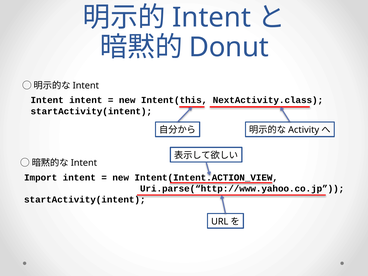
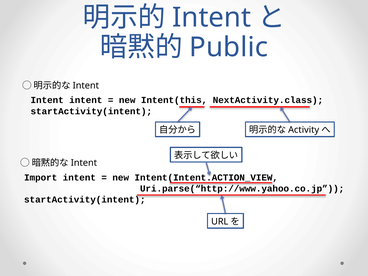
Donut: Donut -> Public
